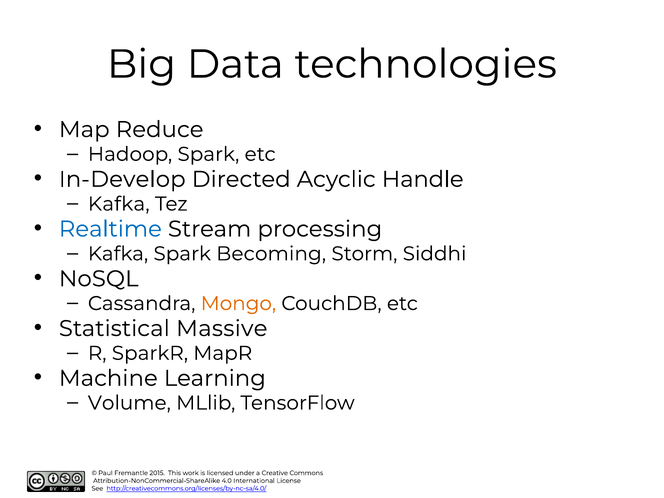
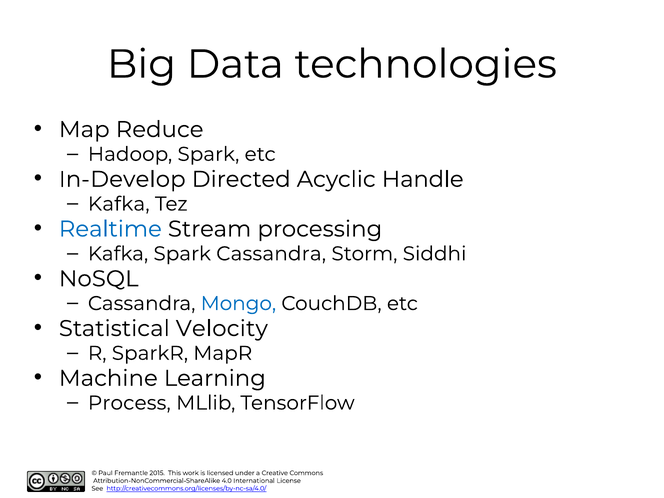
Spark Becoming: Becoming -> Cassandra
Mongo colour: orange -> blue
Massive: Massive -> Velocity
Volume: Volume -> Process
